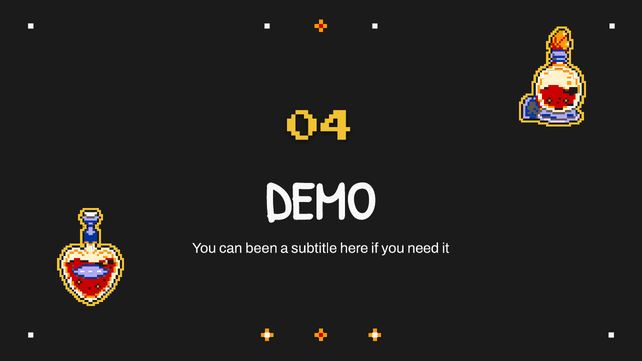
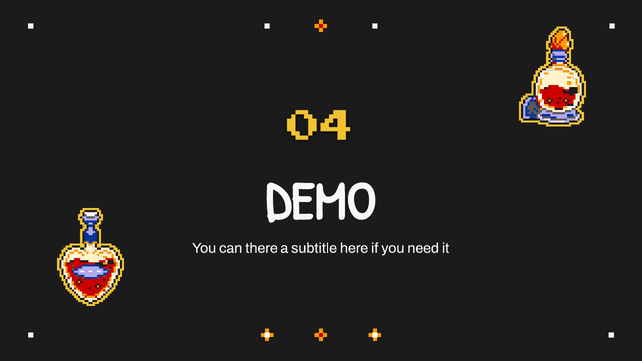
been: been -> there
